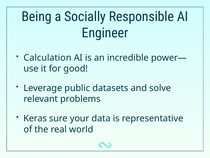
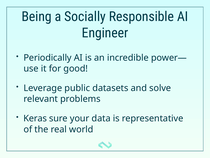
Calculation: Calculation -> Periodically
